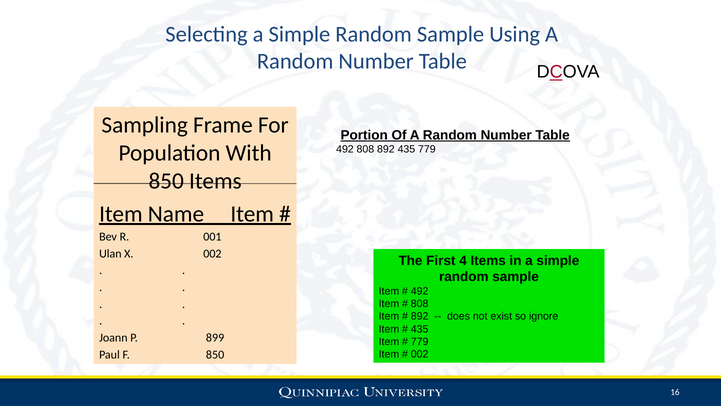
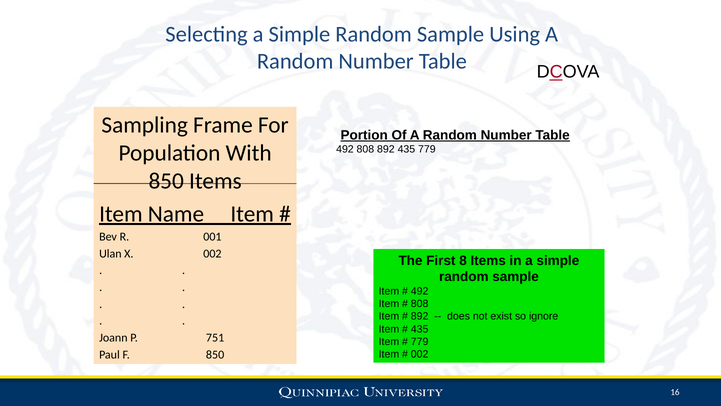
4: 4 -> 8
899: 899 -> 751
